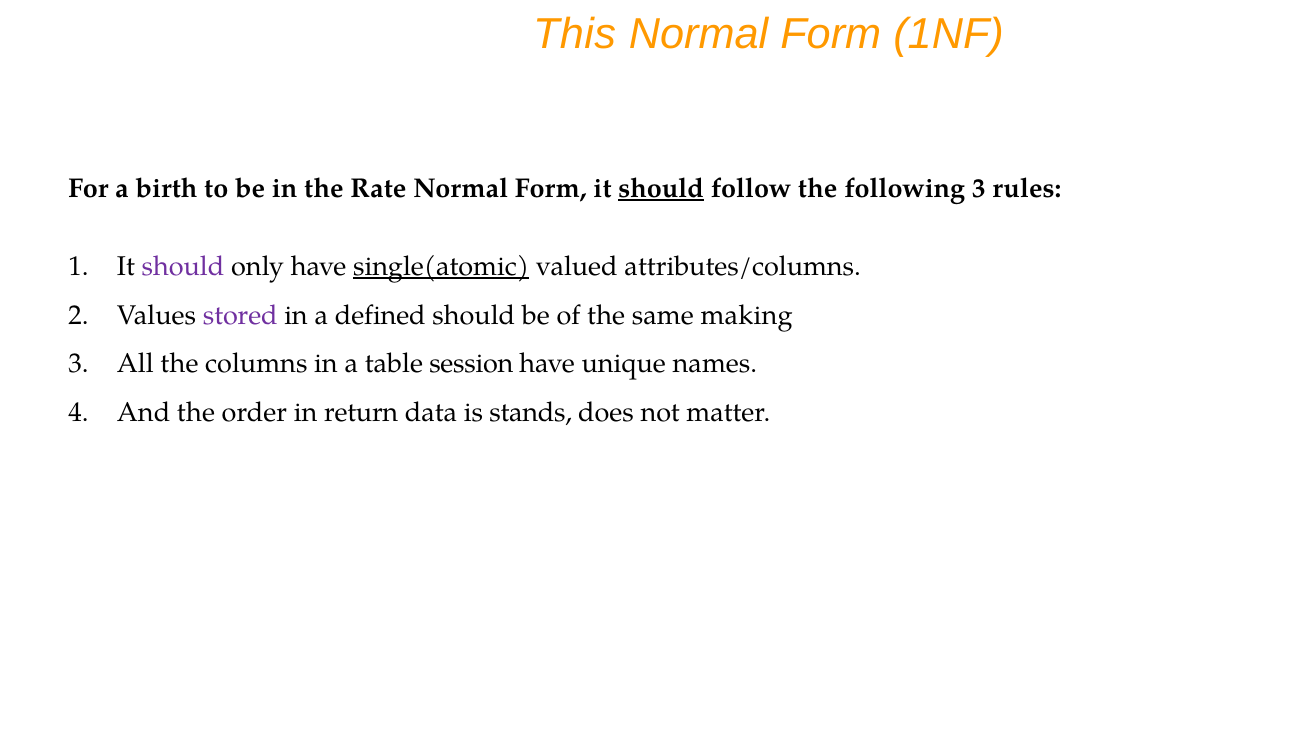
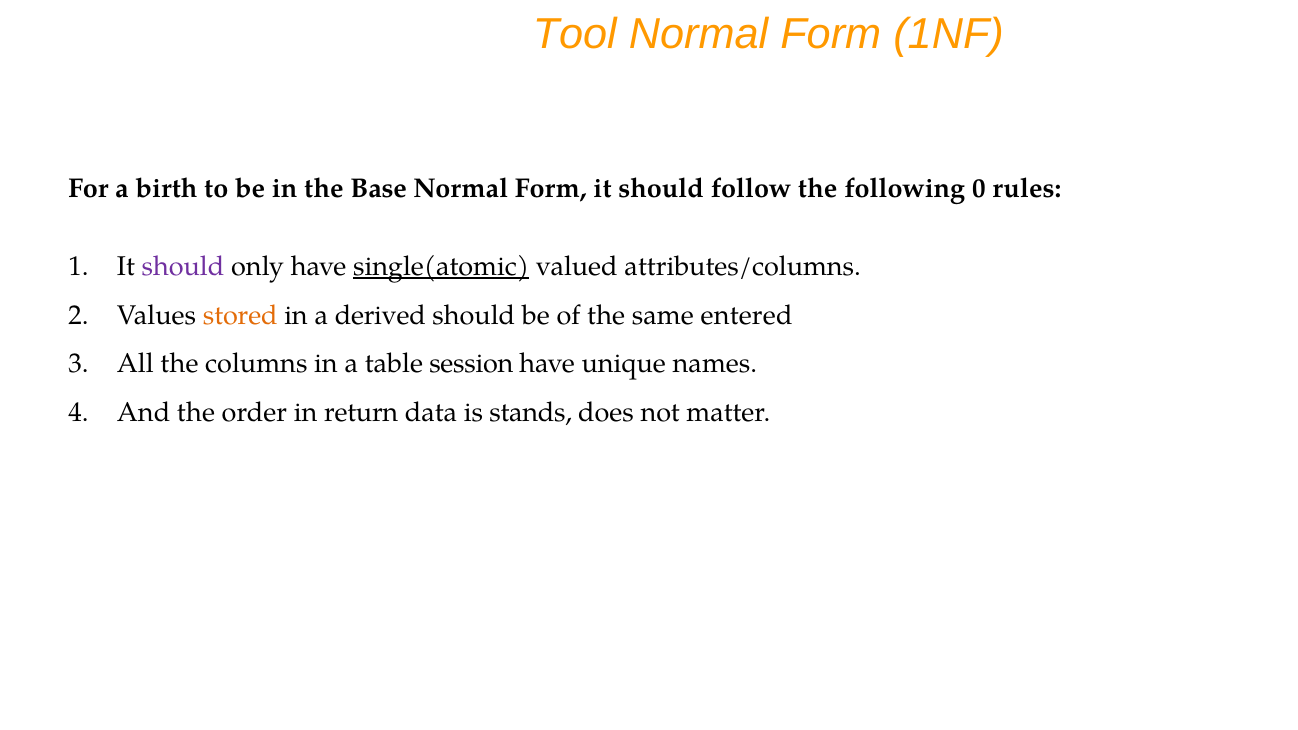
This: This -> Tool
Rate: Rate -> Base
should at (661, 189) underline: present -> none
following 3: 3 -> 0
stored colour: purple -> orange
defined: defined -> derived
making: making -> entered
